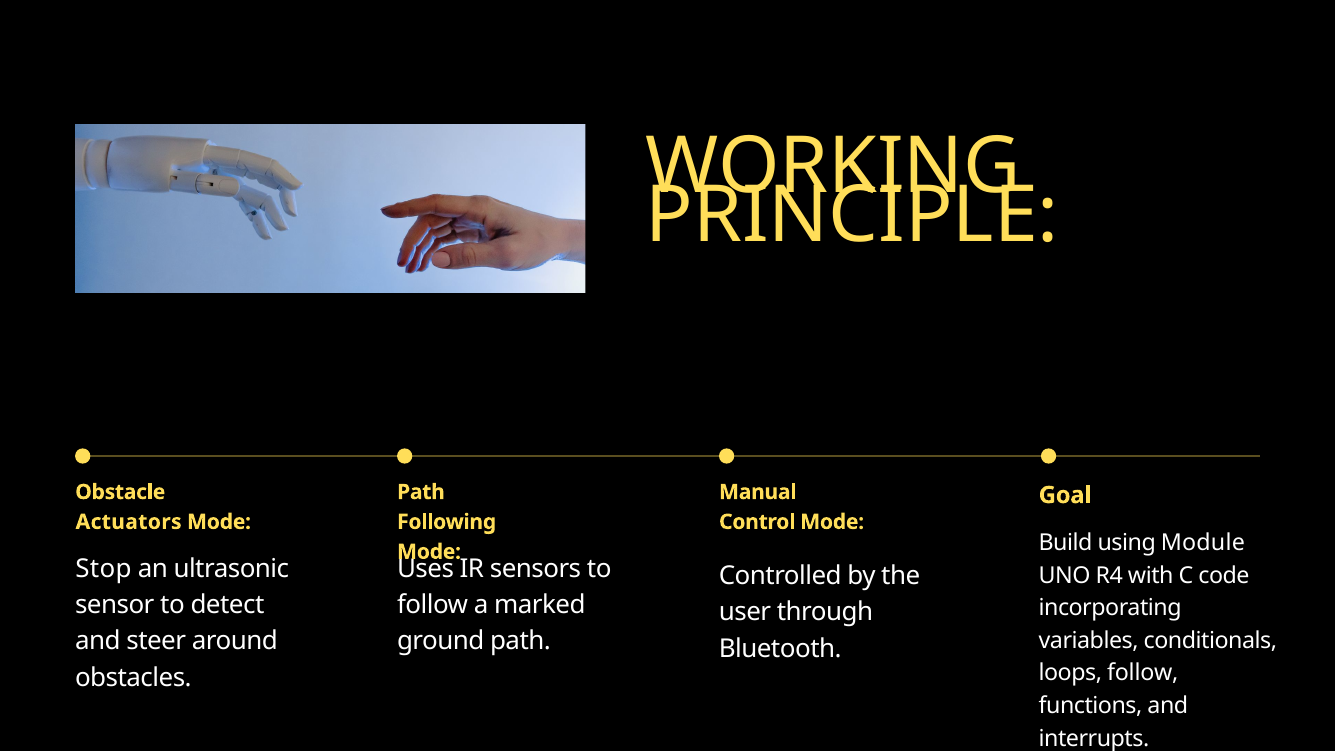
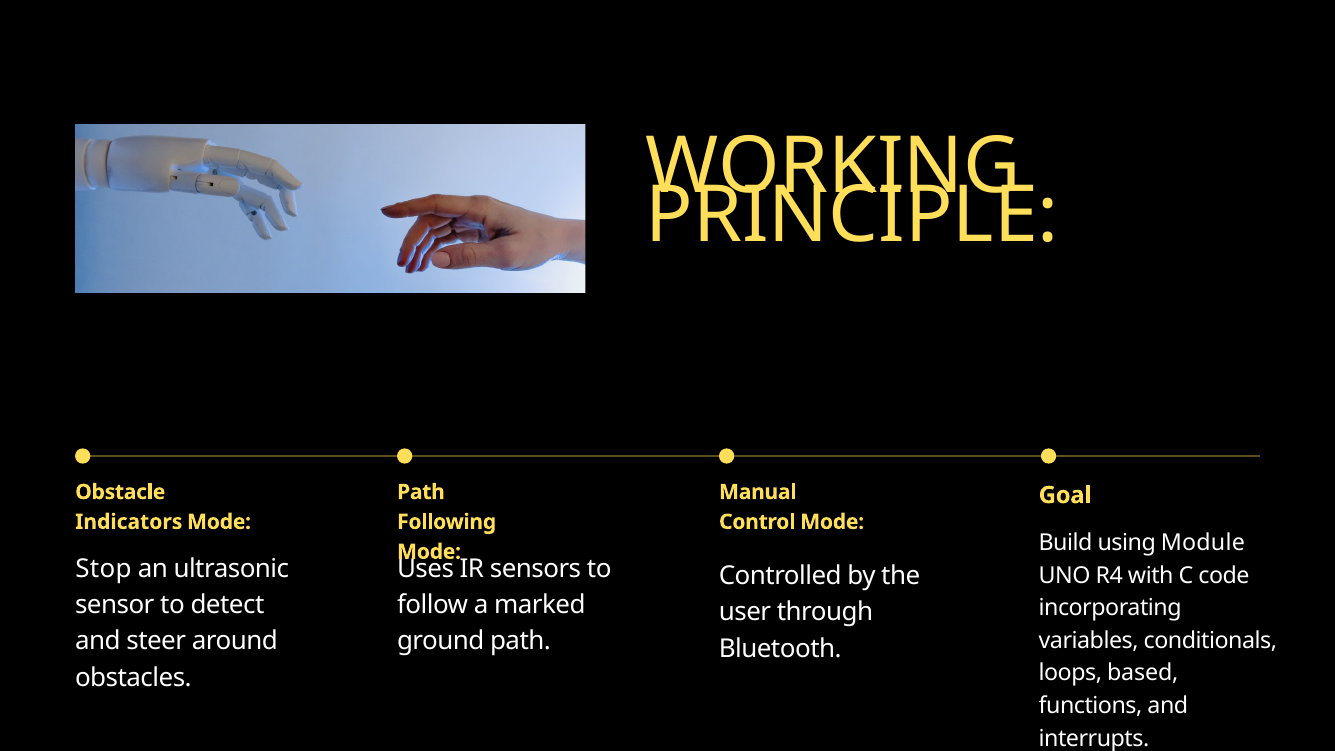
Actuators: Actuators -> Indicators
loops follow: follow -> based
